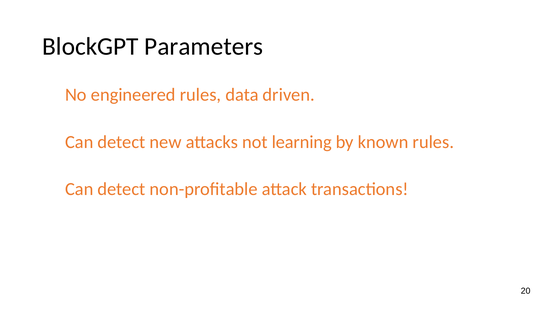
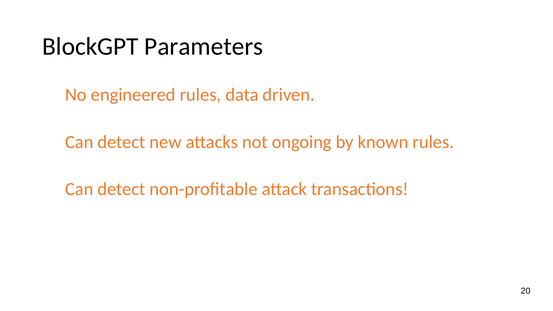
learning: learning -> ongoing
